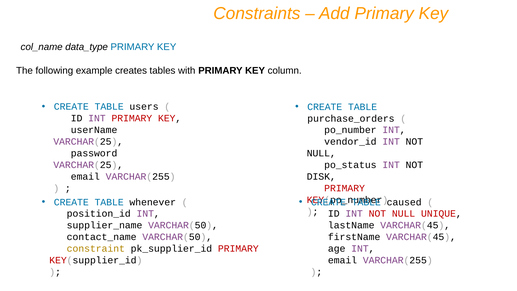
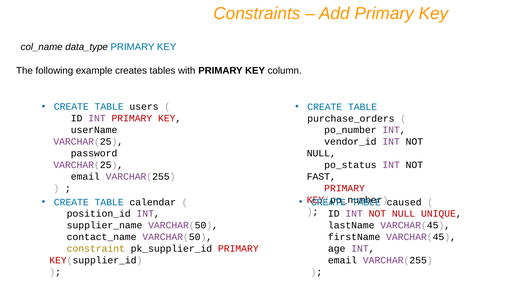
DISK: DISK -> FAST
whenever: whenever -> calendar
